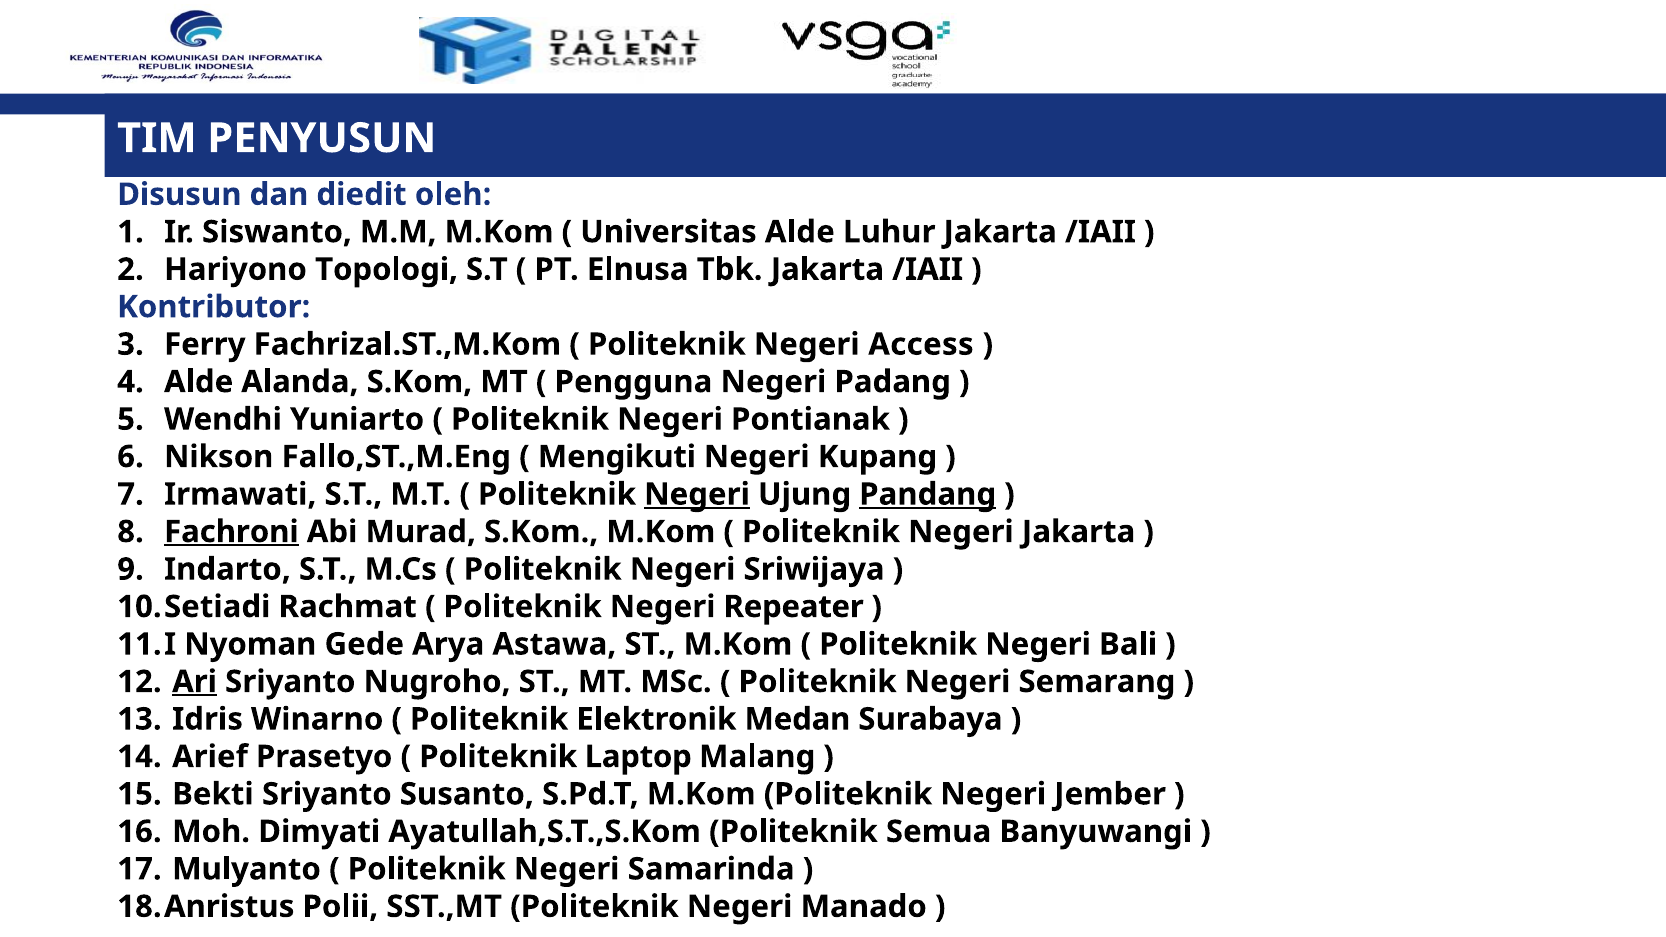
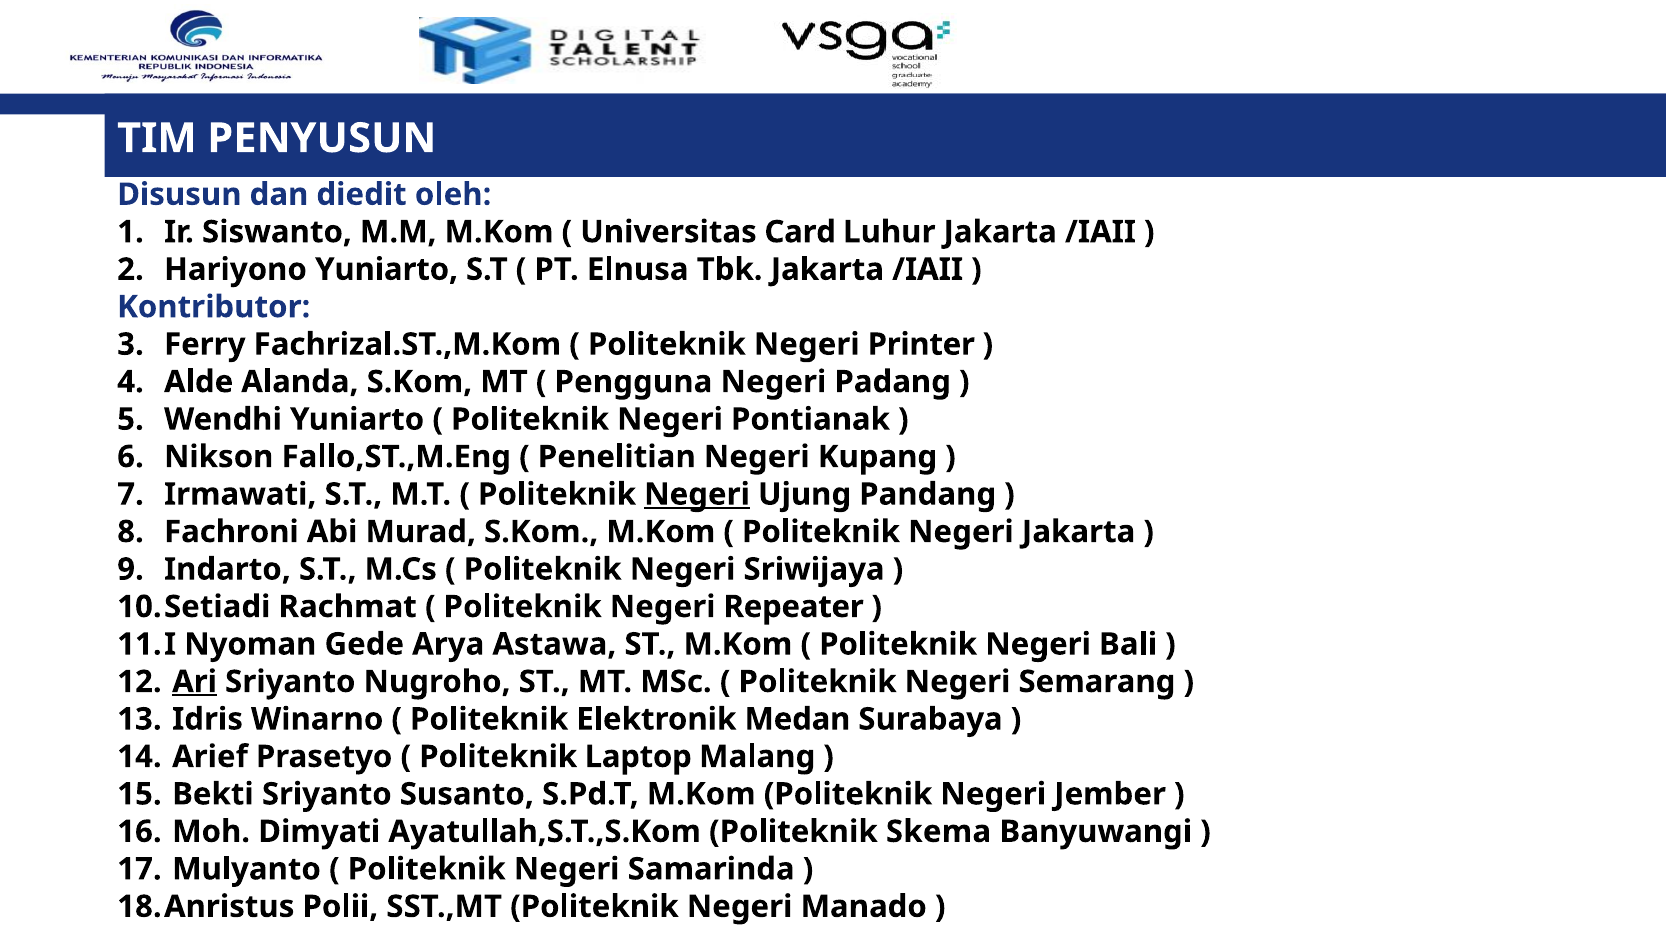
Universitas Alde: Alde -> Card
Hariyono Topologi: Topologi -> Yuniarto
Access: Access -> Printer
Mengikuti: Mengikuti -> Penelitian
Pandang underline: present -> none
Fachroni underline: present -> none
Semua: Semua -> Skema
